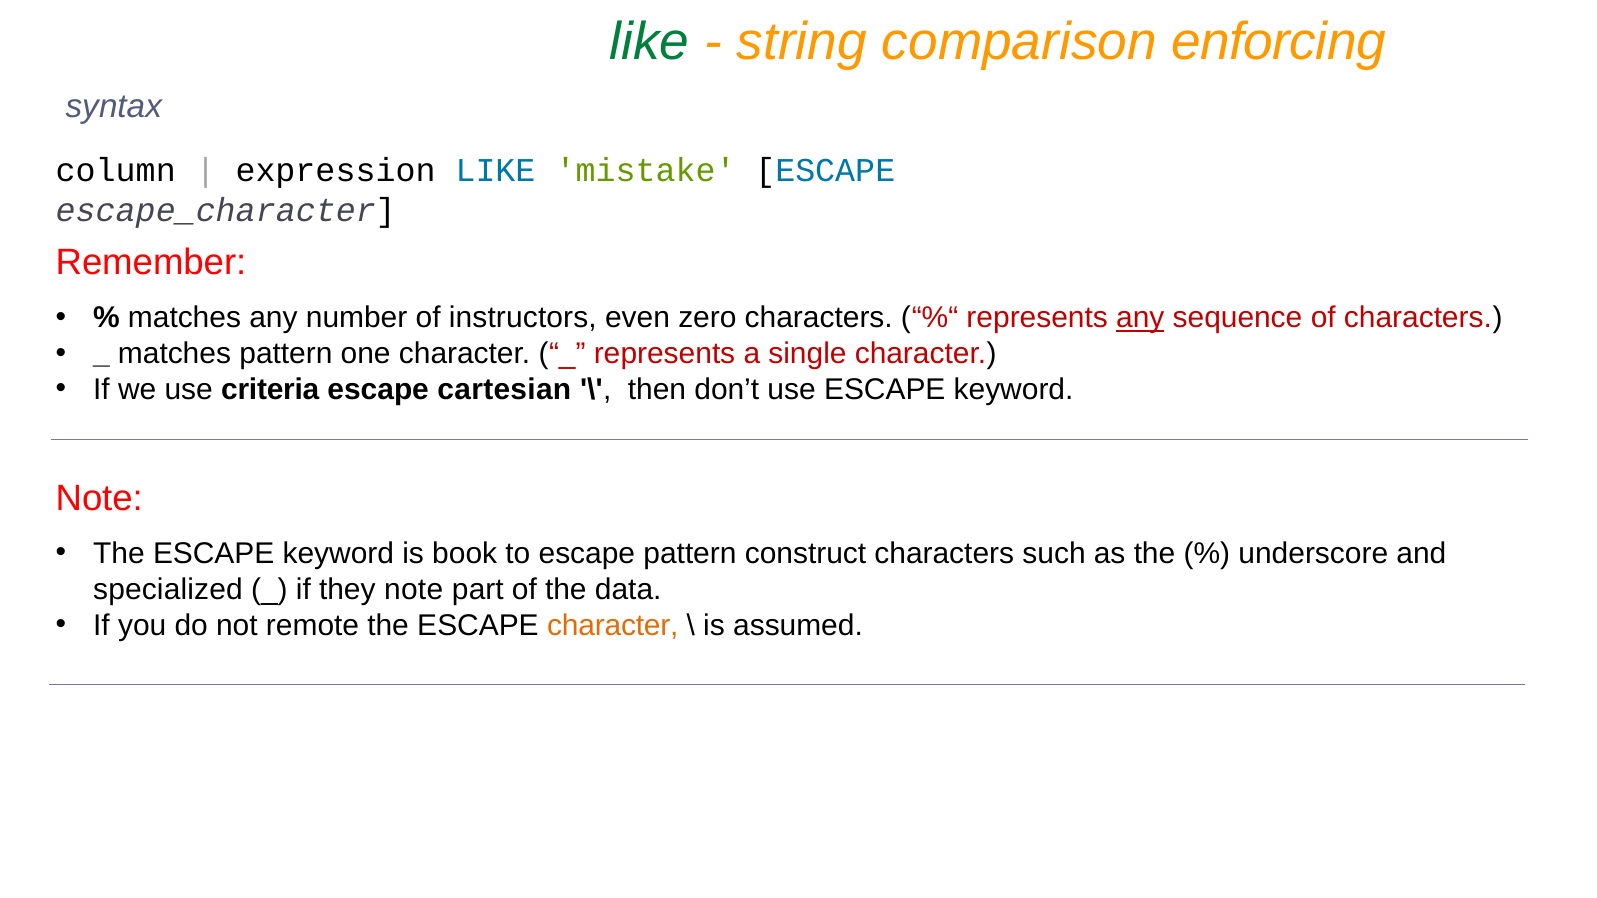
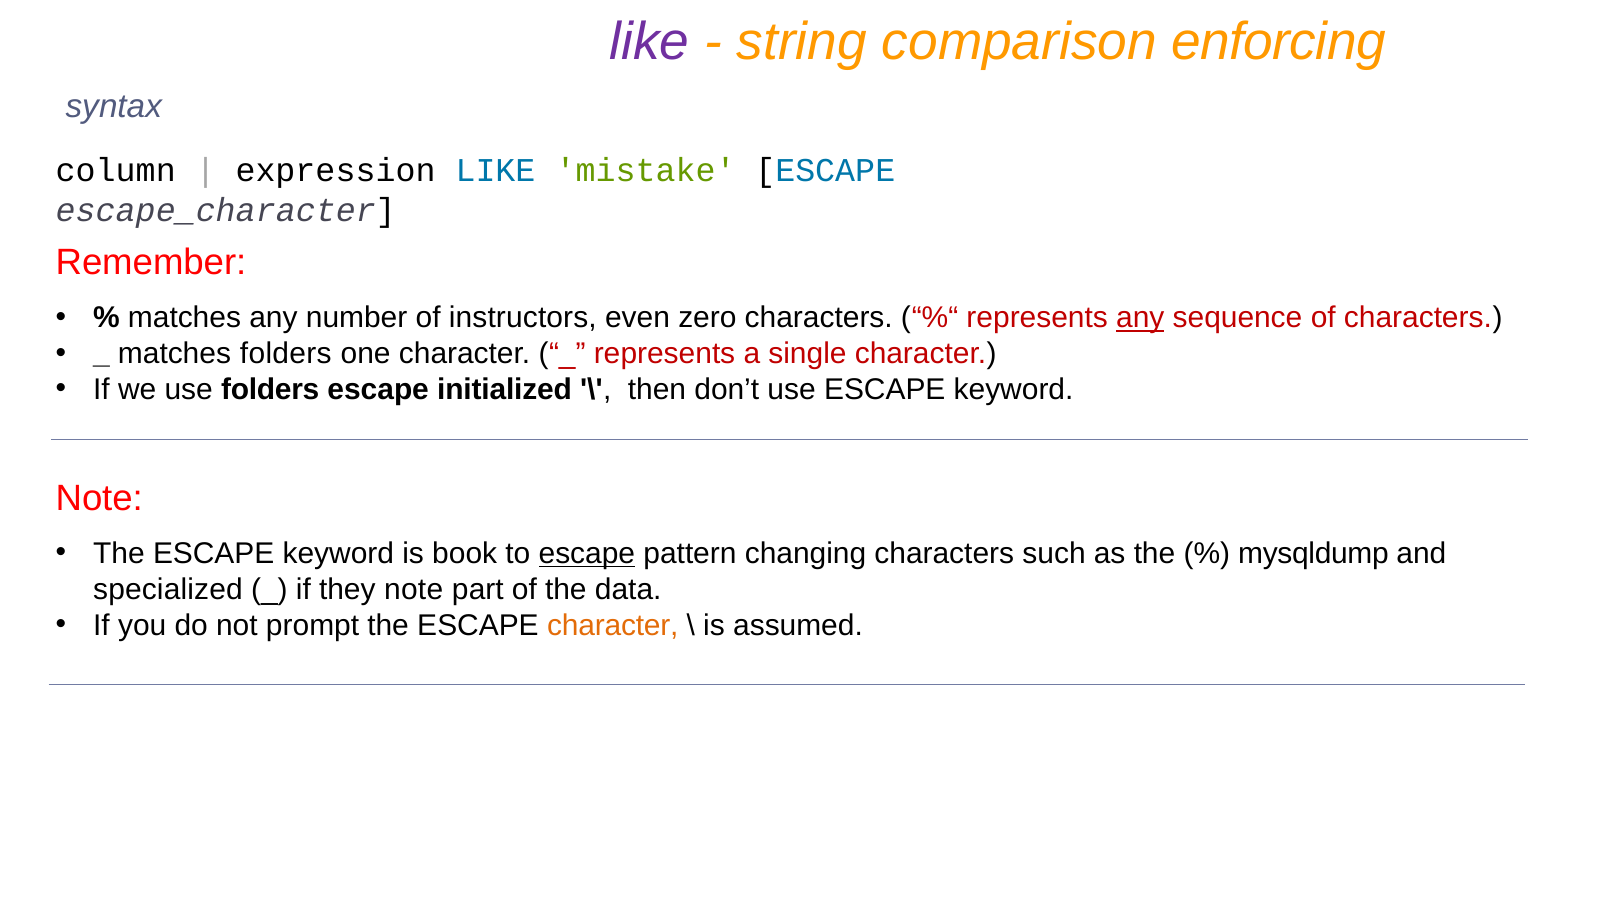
like at (650, 42) colour: green -> purple
matches pattern: pattern -> folders
use criteria: criteria -> folders
cartesian: cartesian -> initialized
escape at (587, 554) underline: none -> present
construct: construct -> changing
underscore: underscore -> mysqldump
remote: remote -> prompt
